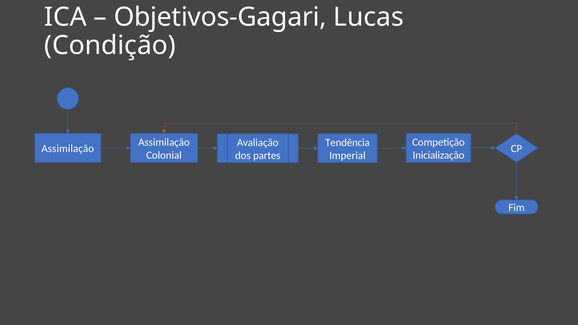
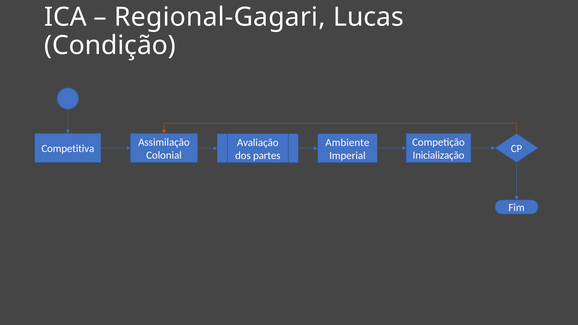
Objetivos-Gagari: Objetivos-Gagari -> Regional-Gagari
Tendência: Tendência -> Ambiente
Assimilação at (68, 149): Assimilação -> Competitiva
